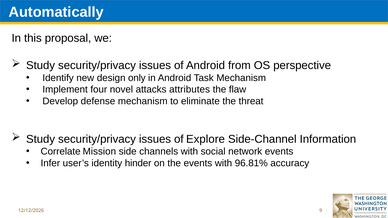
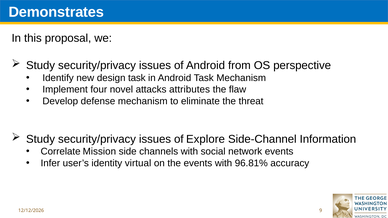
Automatically: Automatically -> Demonstrates
design only: only -> task
hinder: hinder -> virtual
